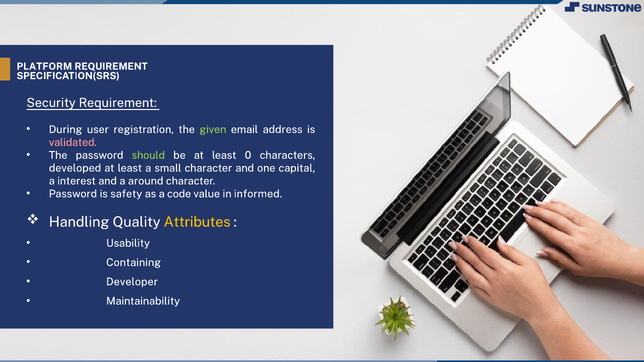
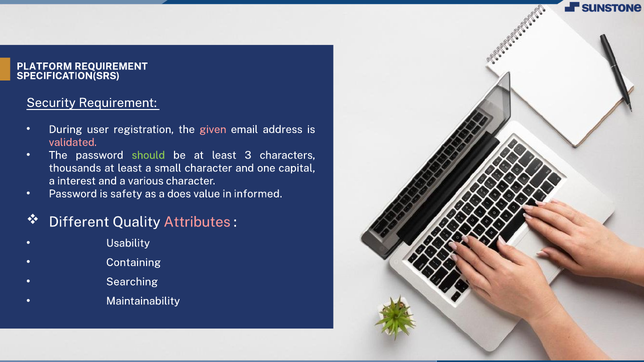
given colour: light green -> pink
0: 0 -> 3
developed: developed -> thousands
around: around -> various
code: code -> does
Handling: Handling -> Different
Attributes colour: yellow -> pink
Developer: Developer -> Searching
